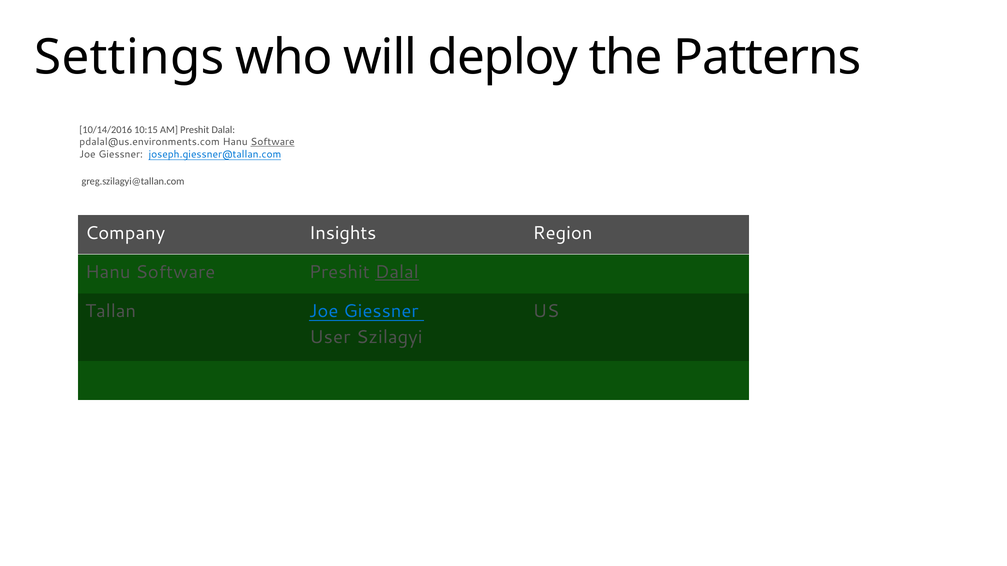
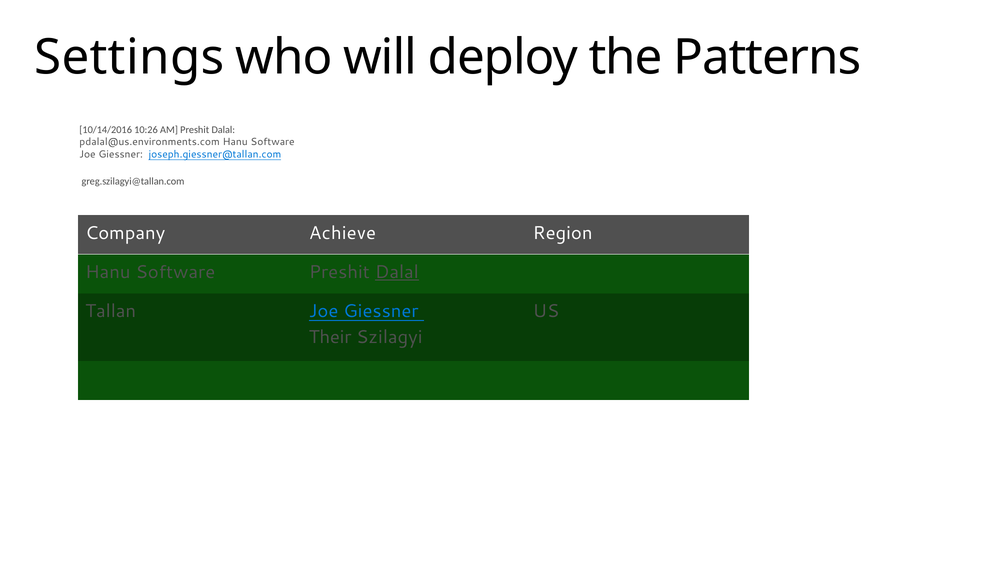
10:15: 10:15 -> 10:26
Software at (273, 142) underline: present -> none
Insights: Insights -> Achieve
User: User -> Their
